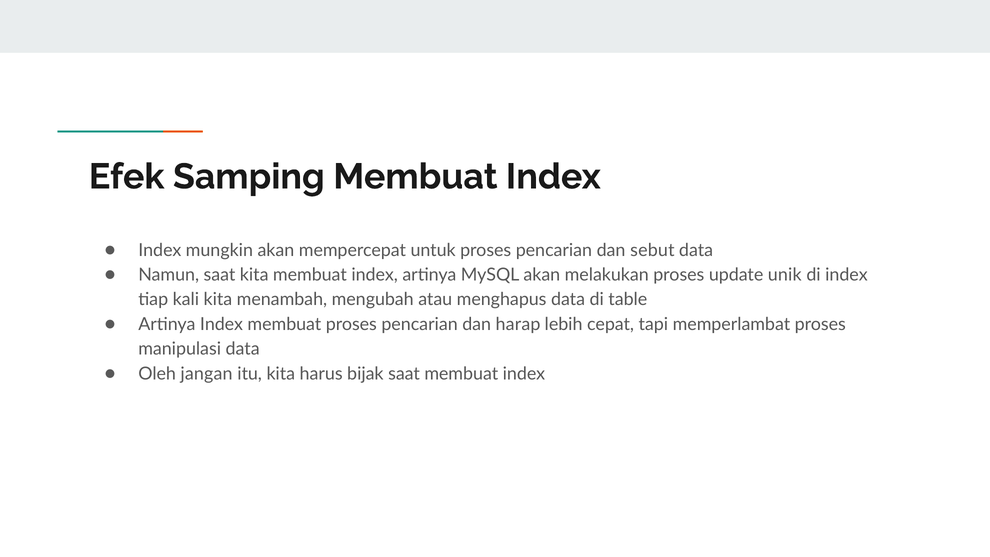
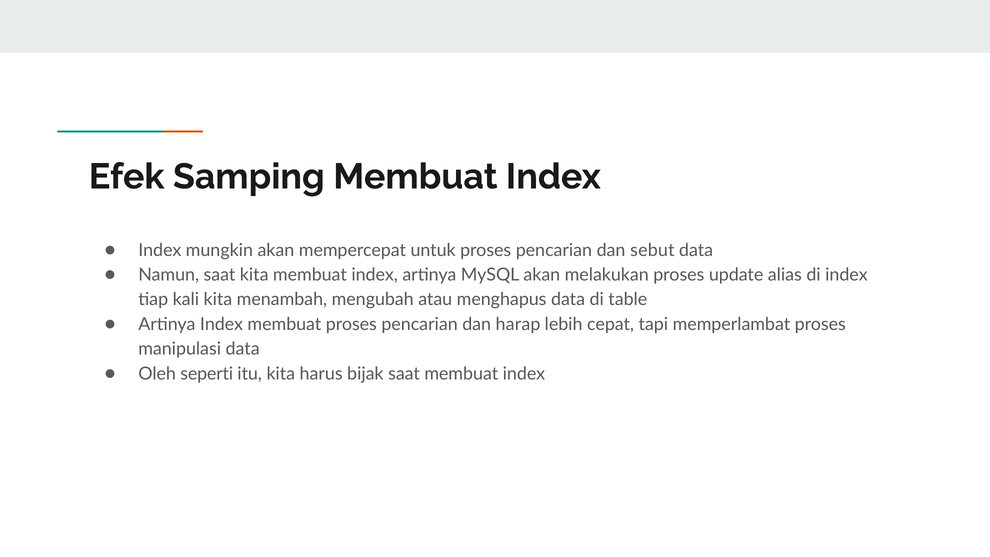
unik: unik -> alias
jangan: jangan -> seperti
